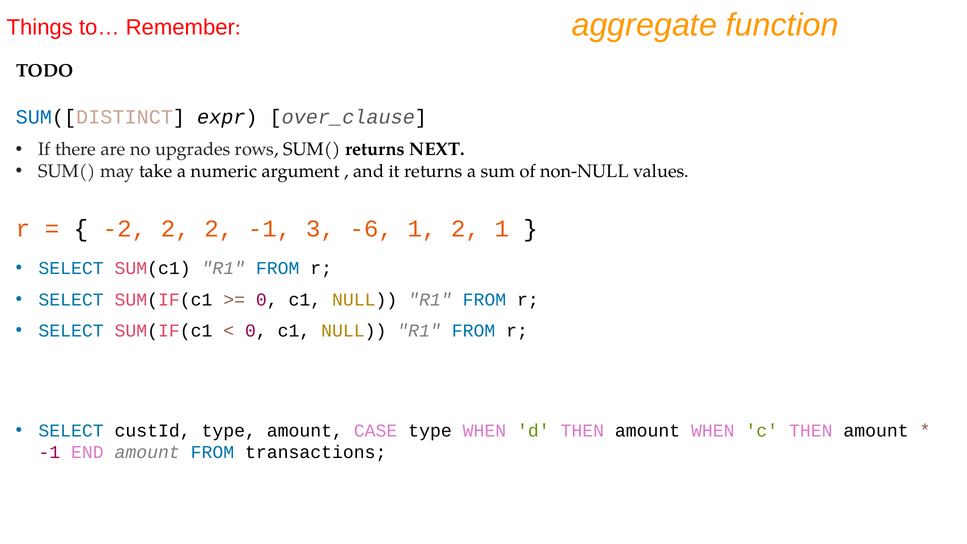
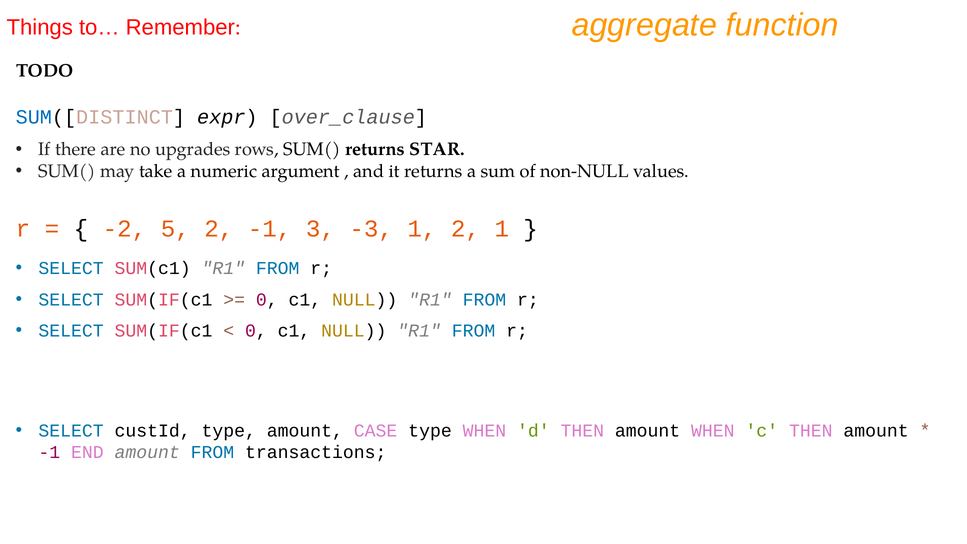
NEXT: NEXT -> STAR
-2 2: 2 -> 5
-6: -6 -> -3
